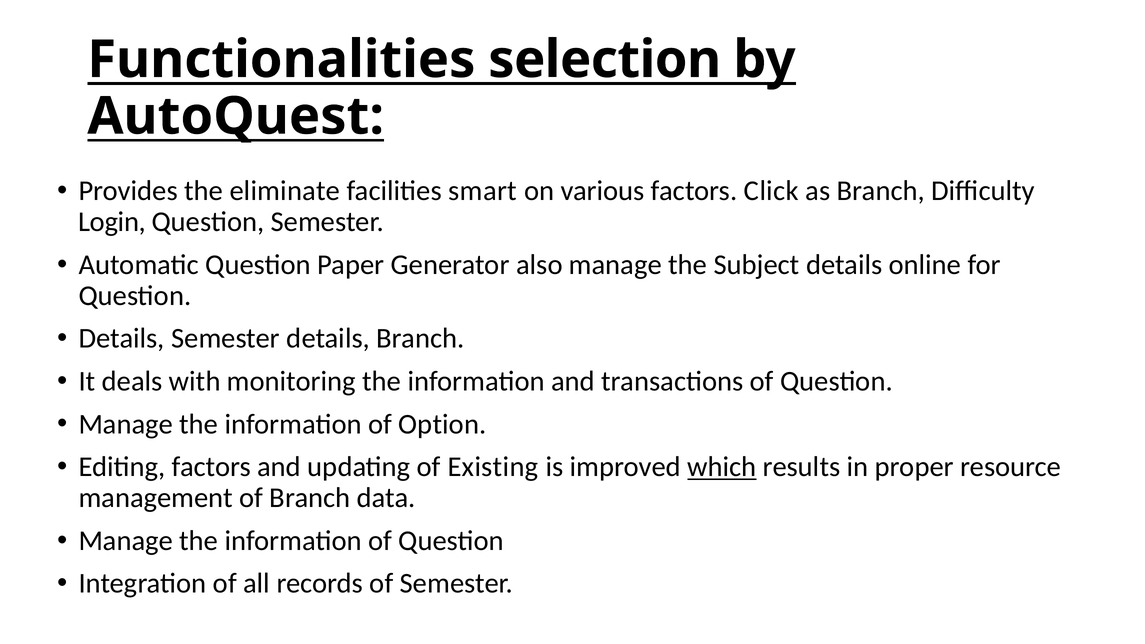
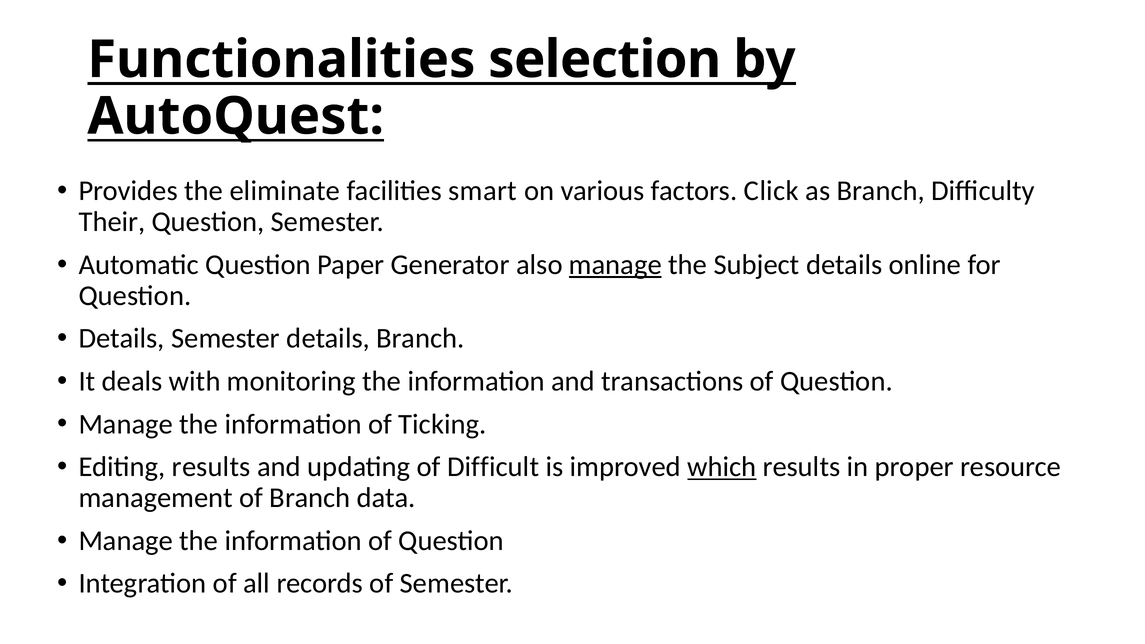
Login: Login -> Their
manage at (615, 265) underline: none -> present
Option: Option -> Ticking
Editing factors: factors -> results
Existing: Existing -> Difficult
